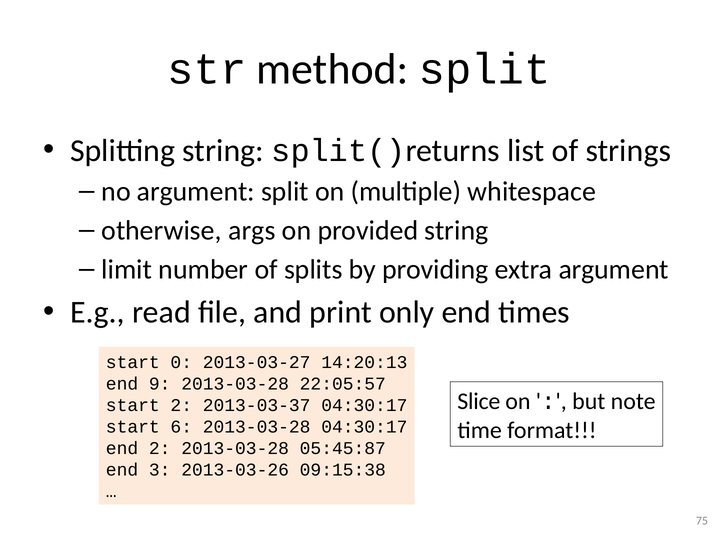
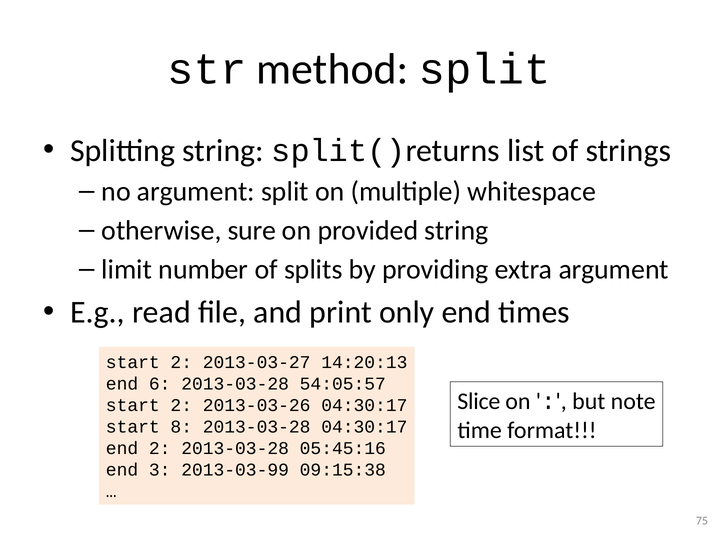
args: args -> sure
0 at (181, 363): 0 -> 2
9: 9 -> 6
22:05:57: 22:05:57 -> 54:05:57
2013-03-37: 2013-03-37 -> 2013-03-26
6: 6 -> 8
05:45:87: 05:45:87 -> 05:45:16
2013-03-26: 2013-03-26 -> 2013-03-99
